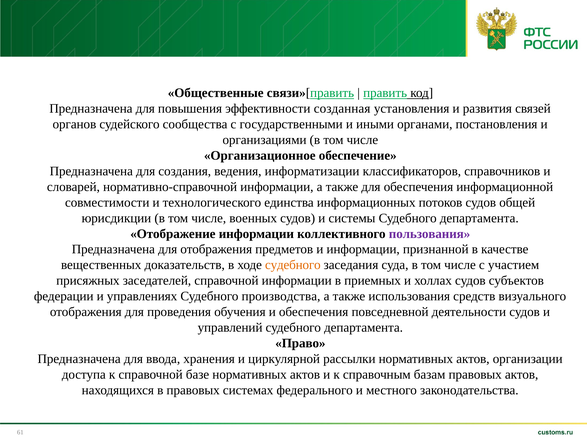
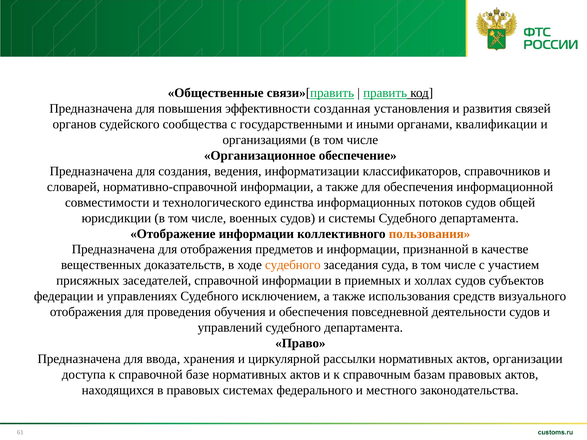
постановления: постановления -> квалификации
пользования colour: purple -> orange
производства: производства -> исключением
